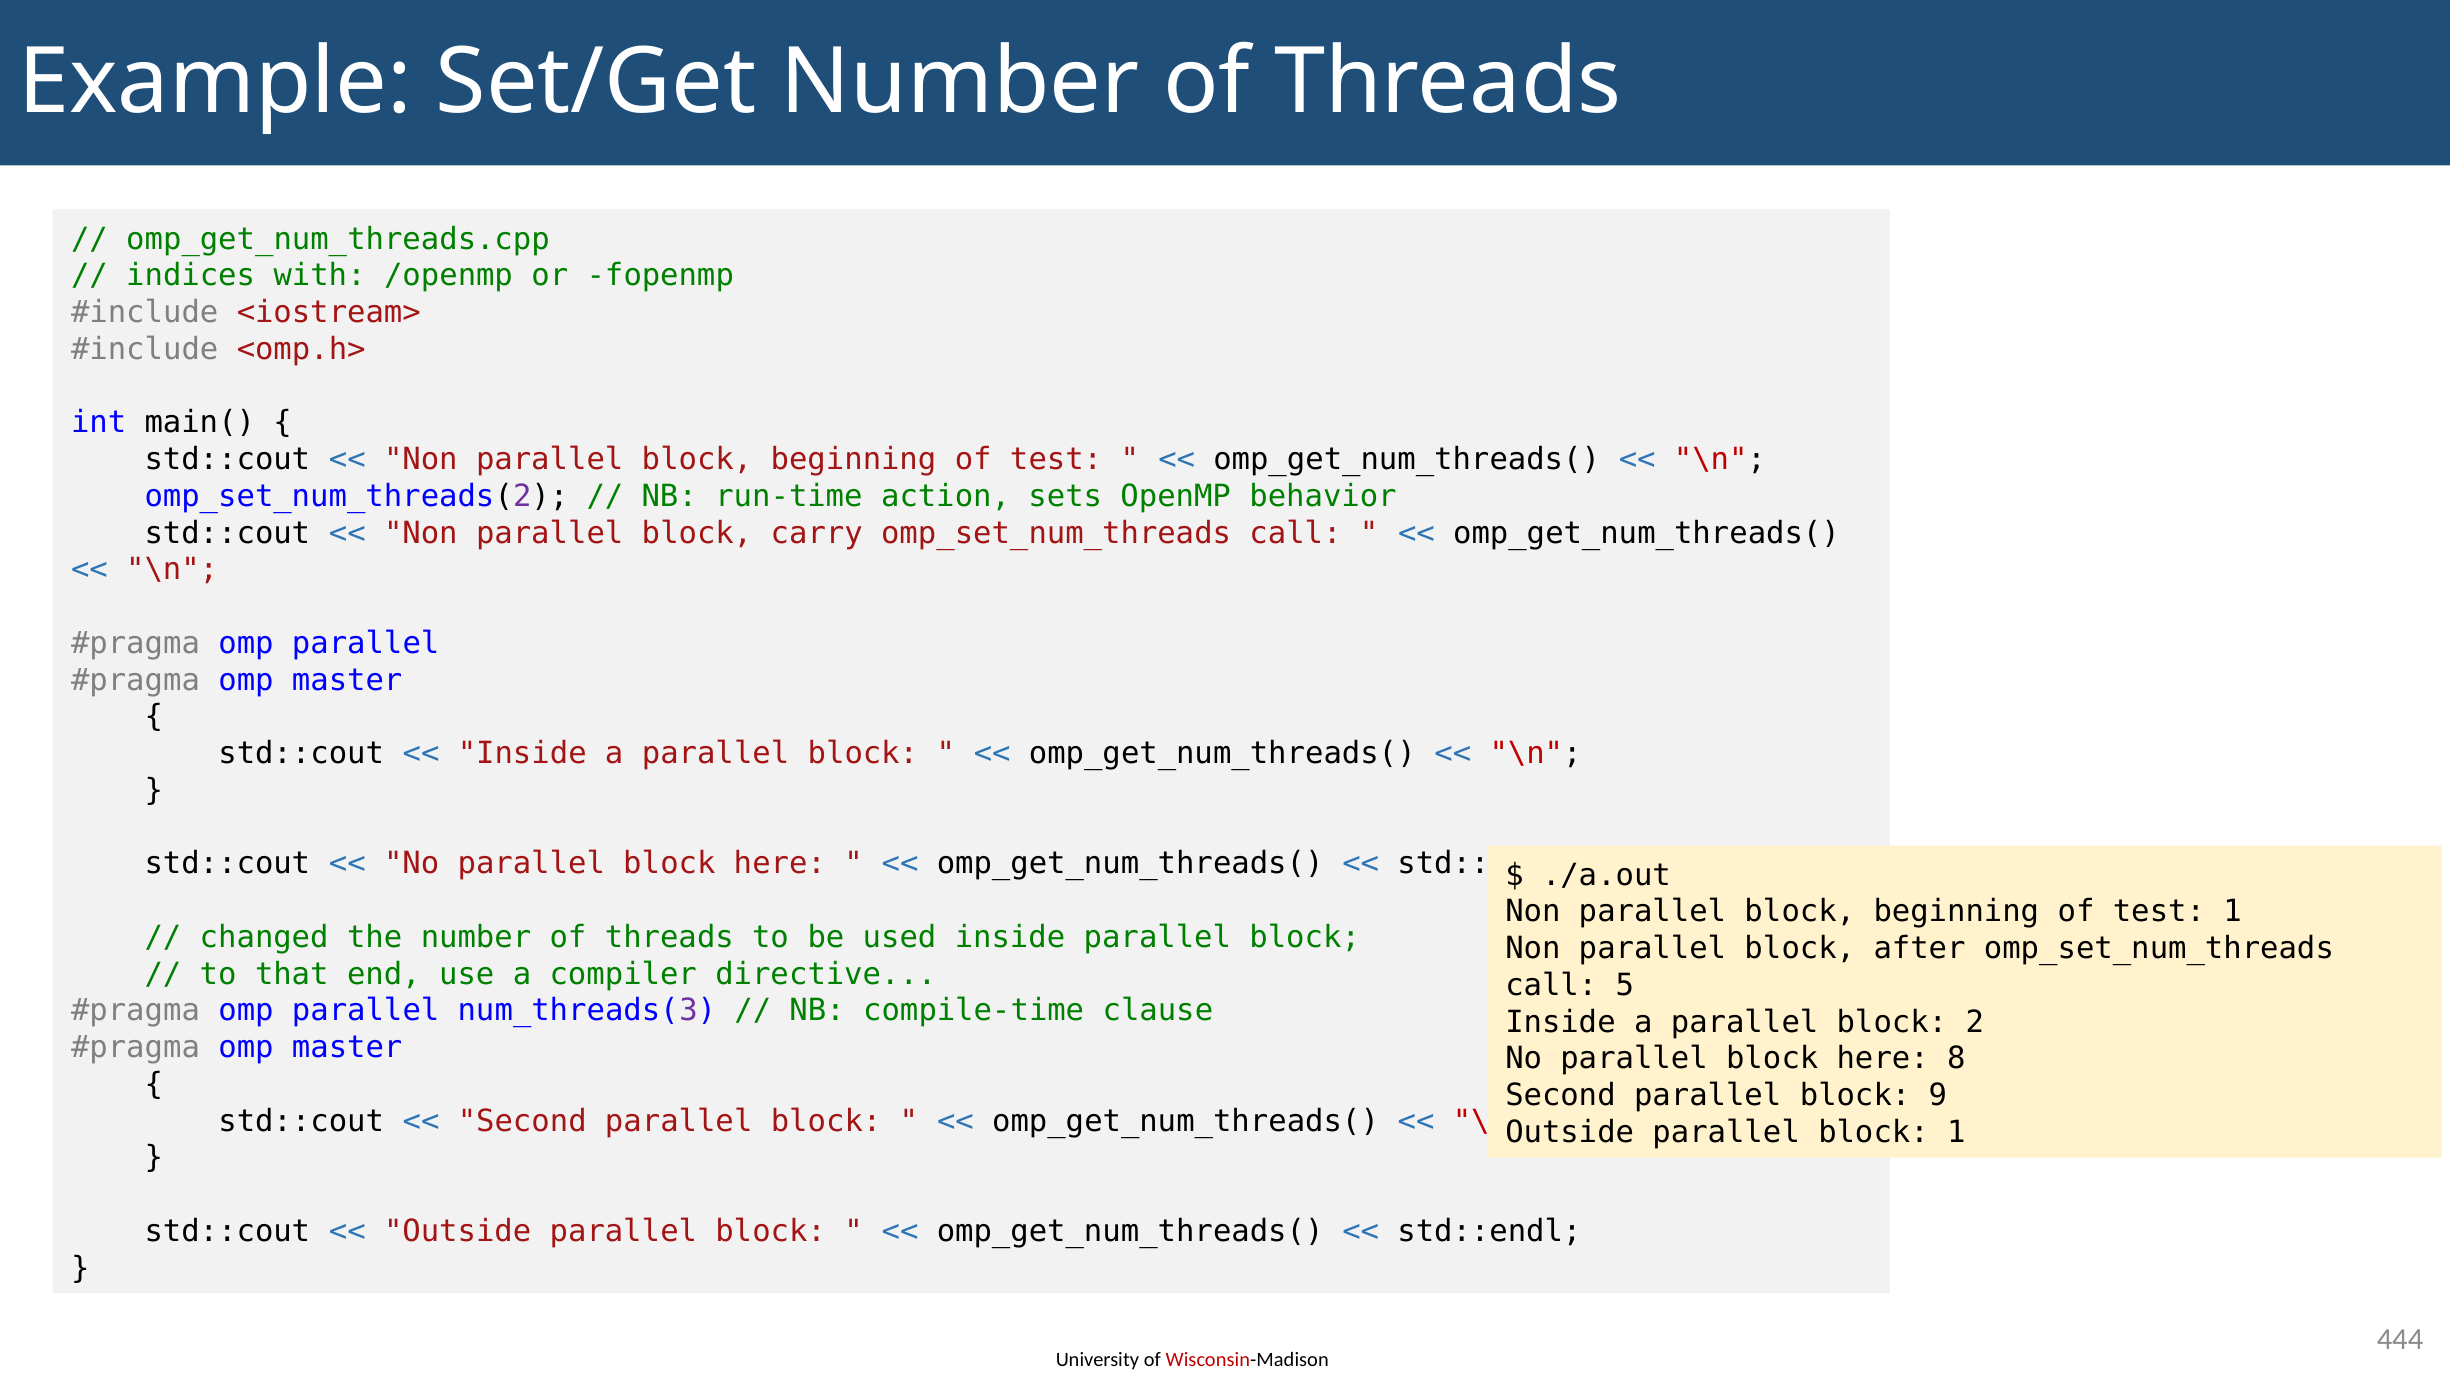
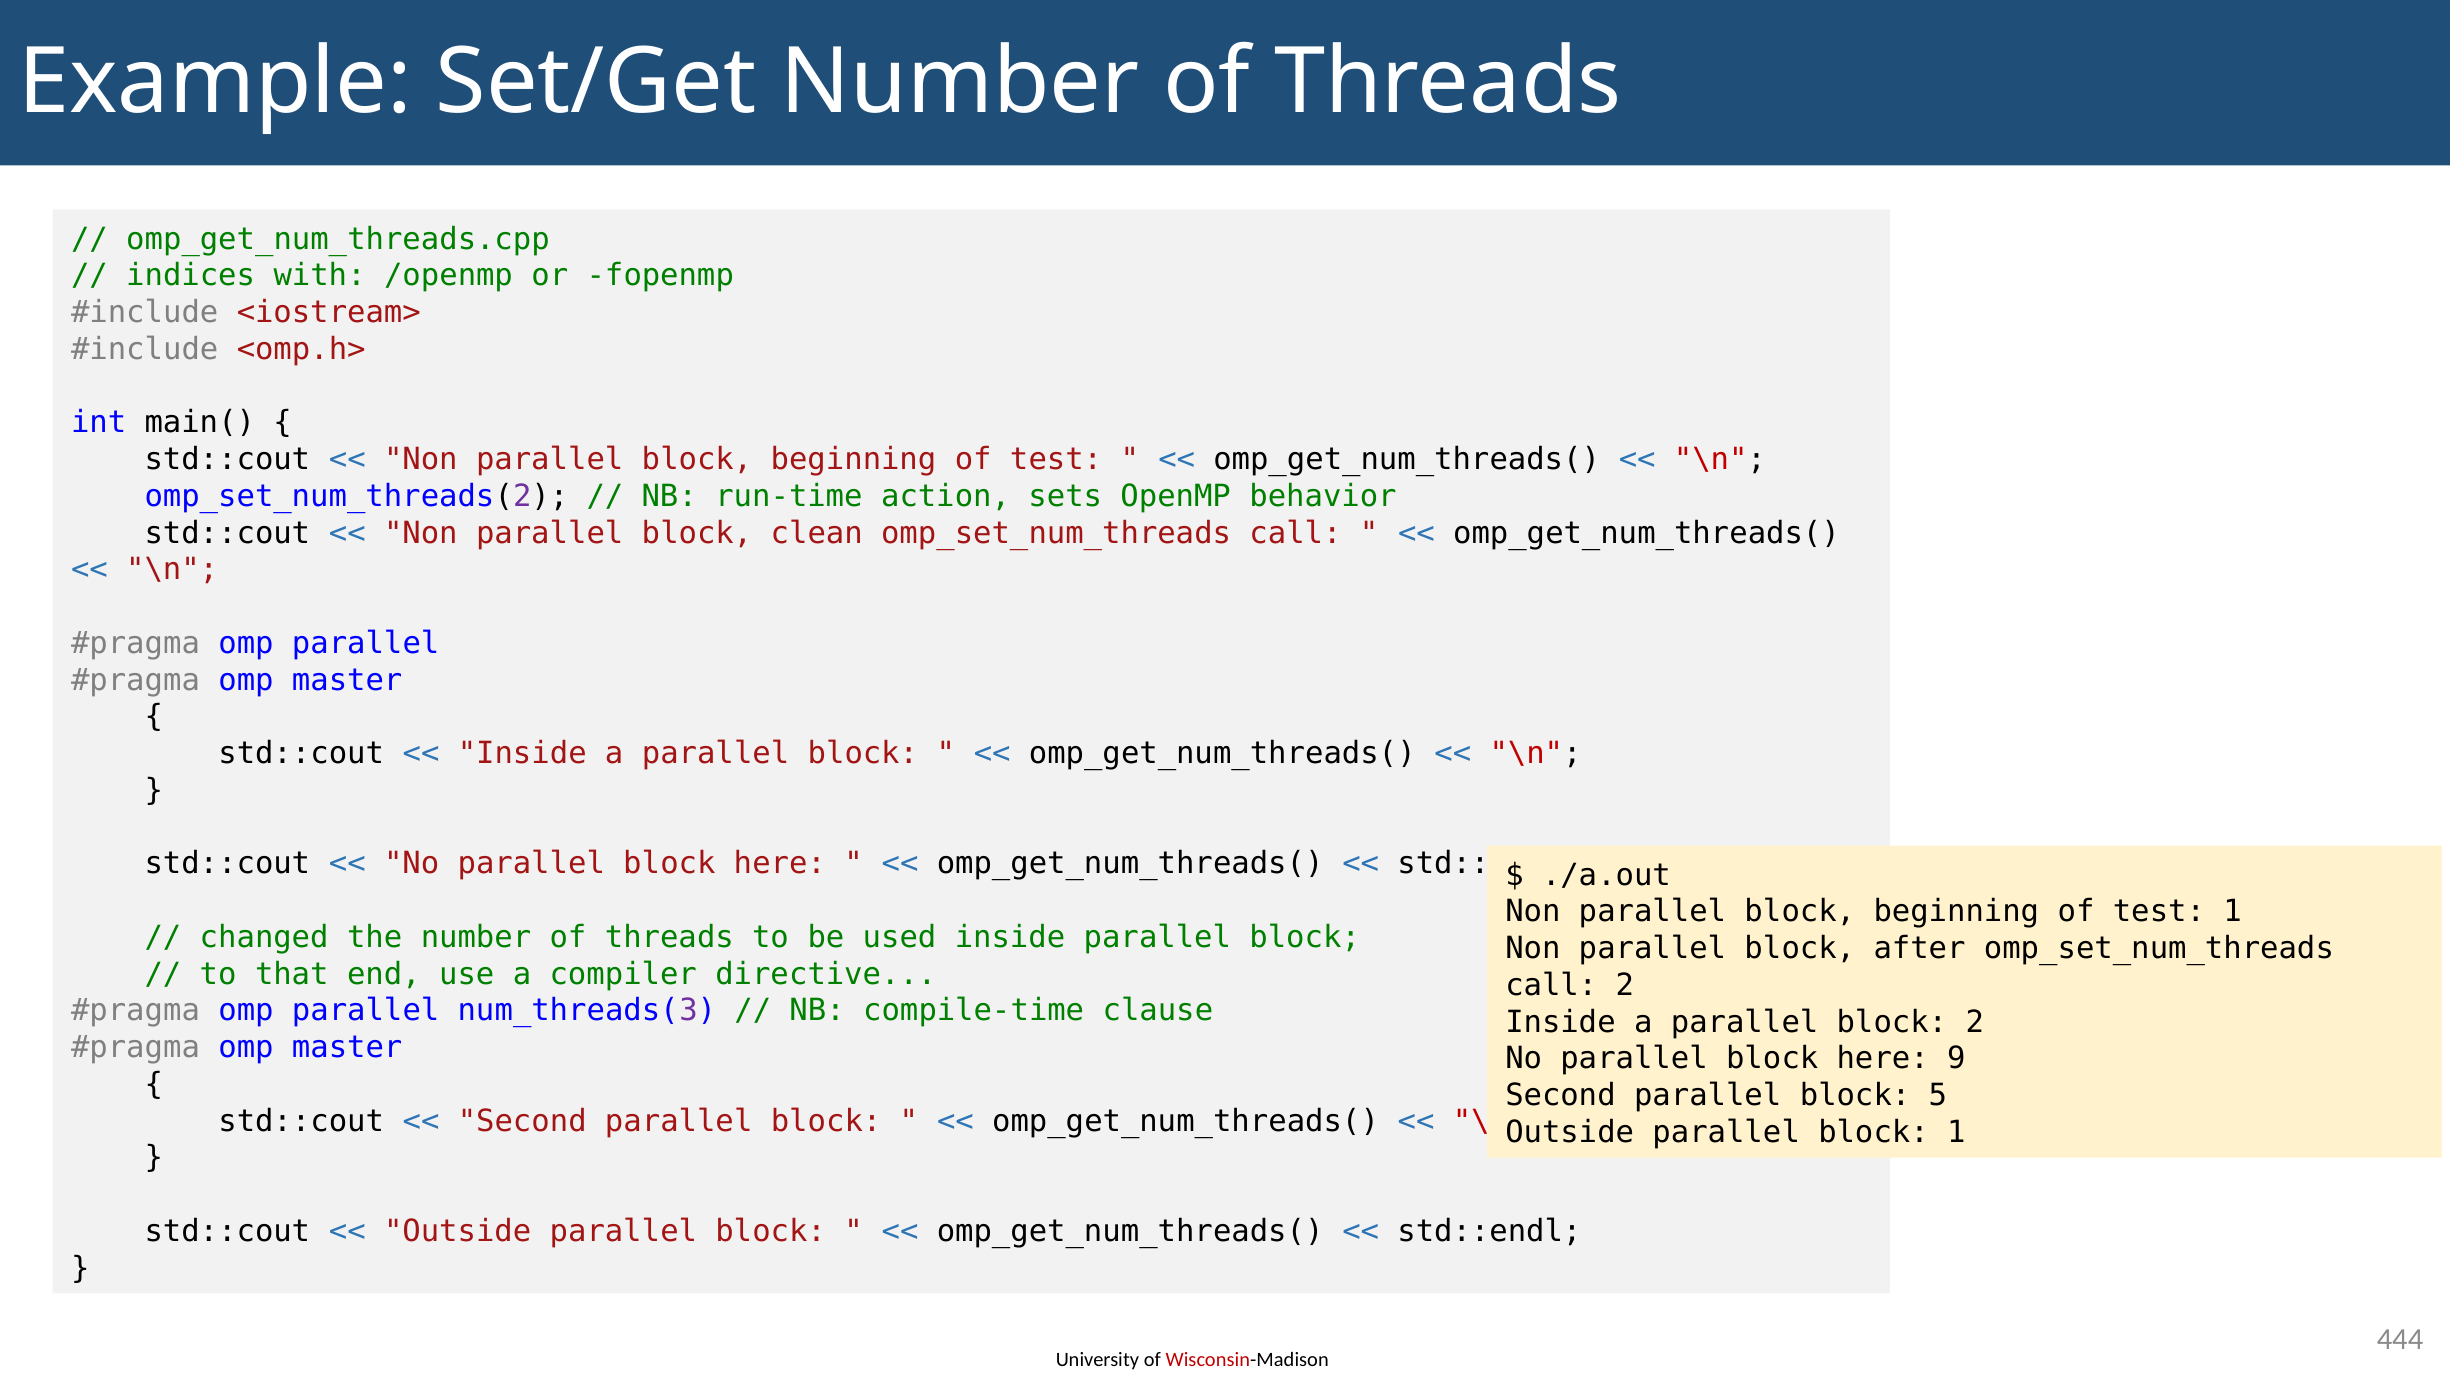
carry: carry -> clean
call 5: 5 -> 2
8: 8 -> 9
9: 9 -> 5
